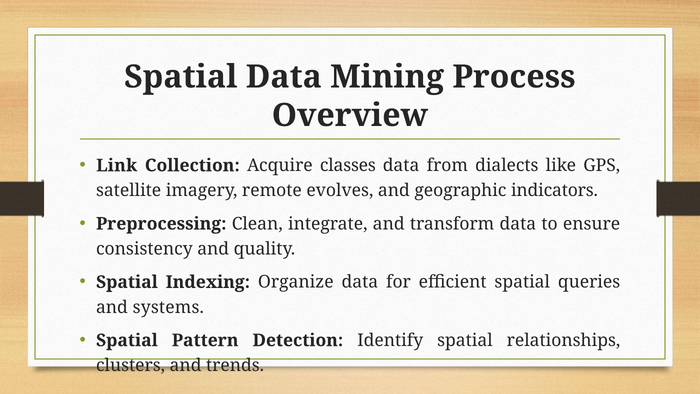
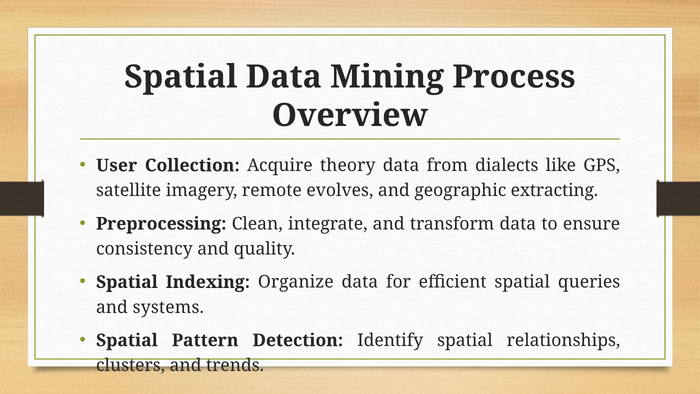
Link: Link -> User
classes: classes -> theory
indicators: indicators -> extracting
